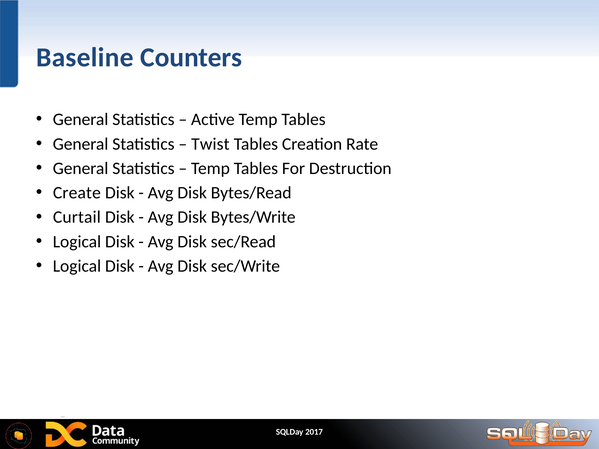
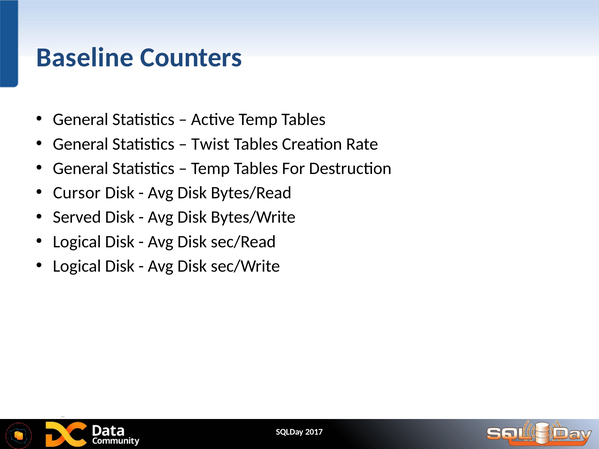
Create: Create -> Cursor
Curtail: Curtail -> Served
